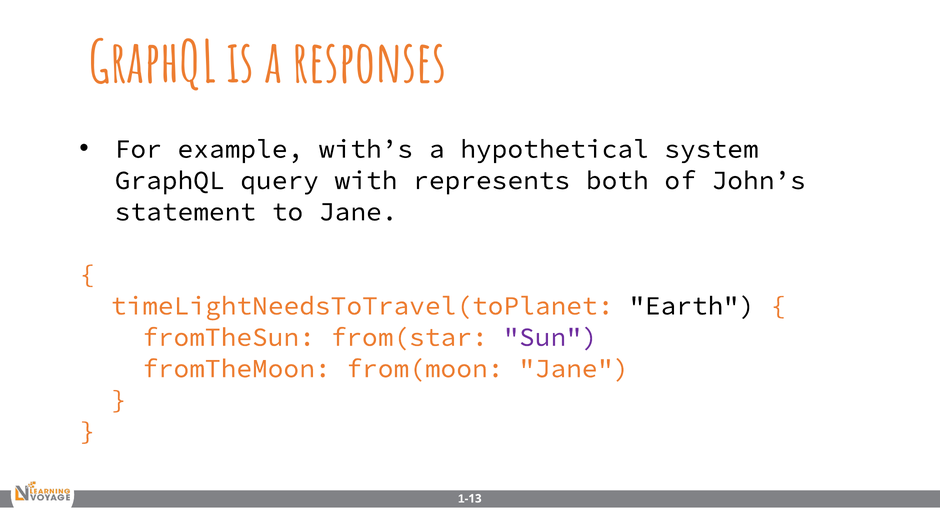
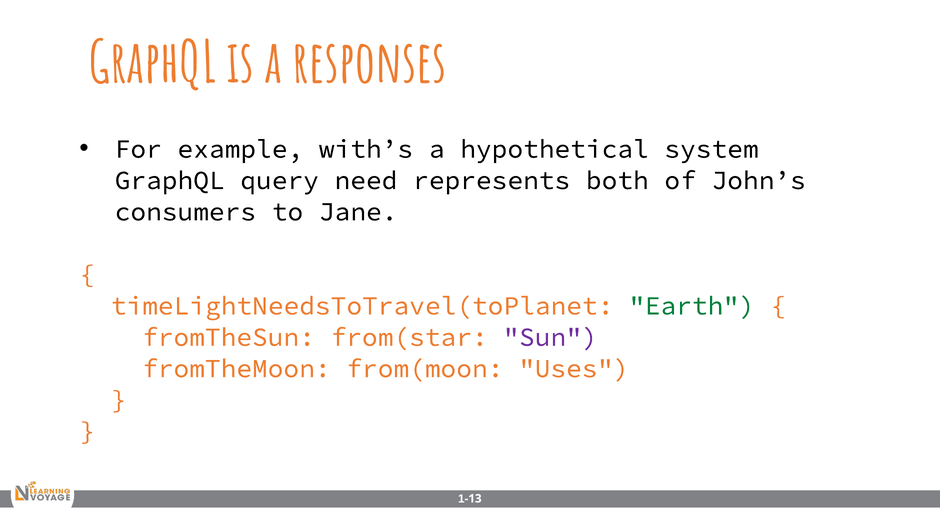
with: with -> need
statement: statement -> consumers
Earth colour: black -> green
from(moon Jane: Jane -> Uses
